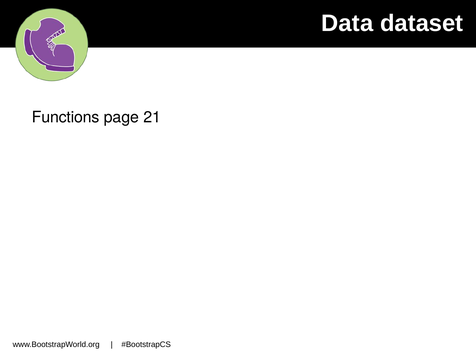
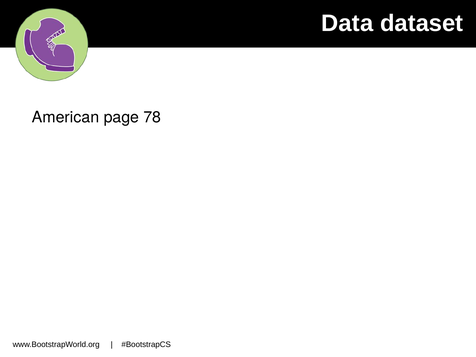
Functions: Functions -> American
21: 21 -> 78
